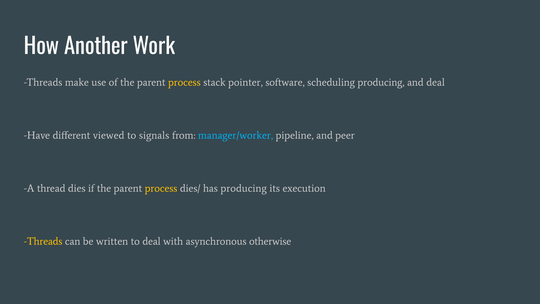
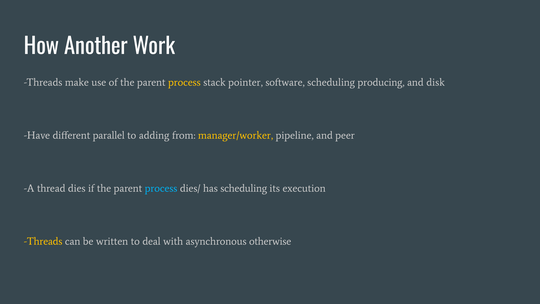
and deal: deal -> disk
viewed: viewed -> parallel
signals: signals -> adding
manager/worker colour: light blue -> yellow
process at (161, 188) colour: yellow -> light blue
has producing: producing -> scheduling
